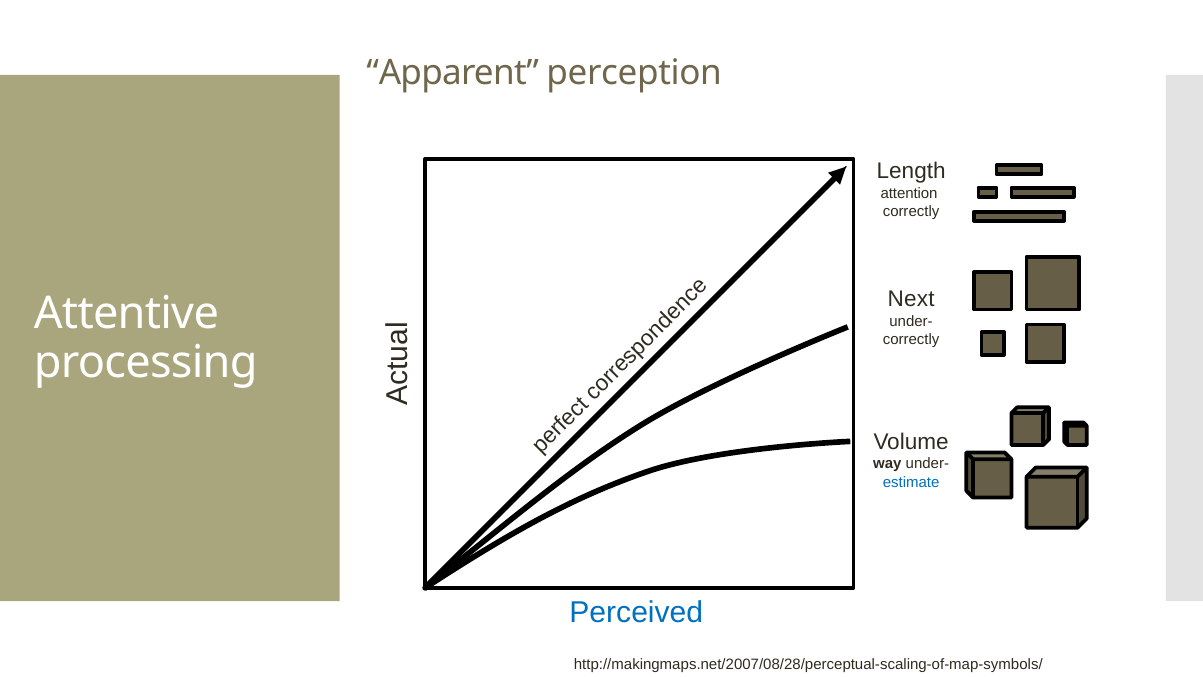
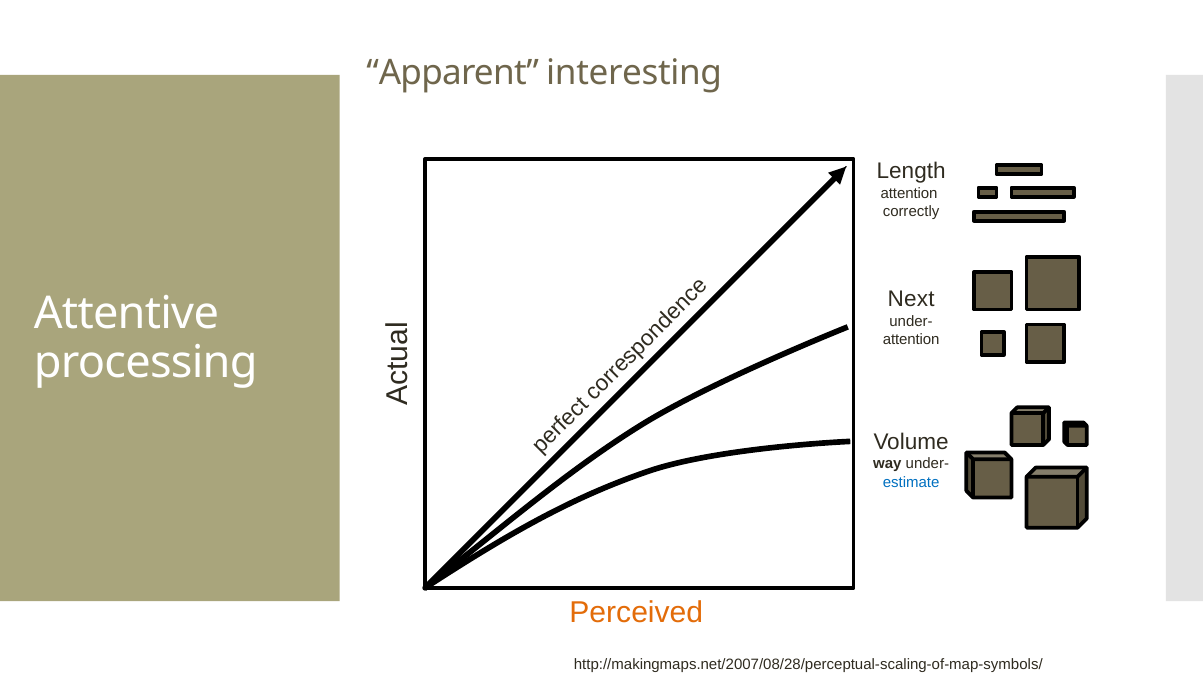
perception: perception -> interesting
correctly at (911, 339): correctly -> attention
Perceived colour: blue -> orange
